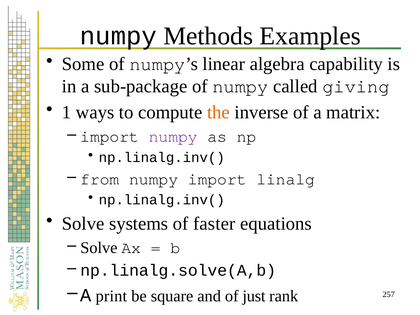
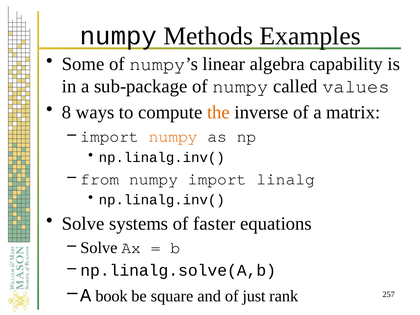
giving: giving -> values
1: 1 -> 8
numpy at (173, 137) colour: purple -> orange
print: print -> book
